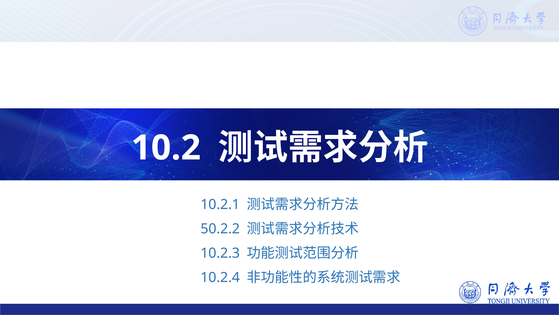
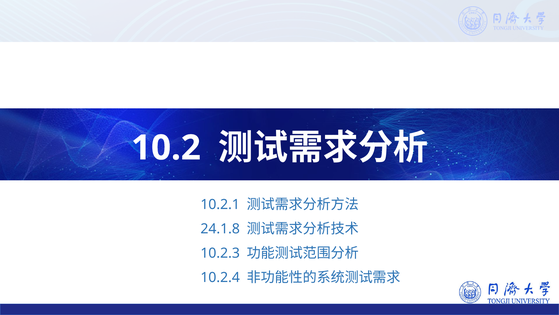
50.2.2: 50.2.2 -> 24.1.8
